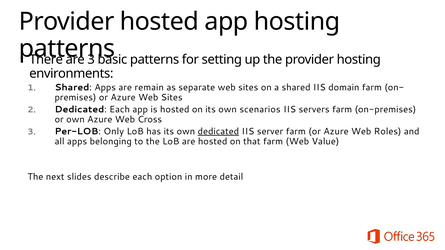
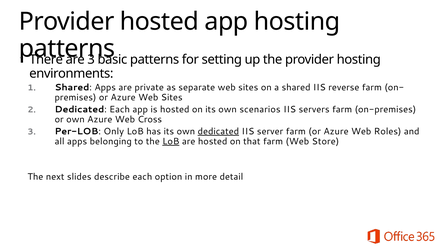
remain: remain -> private
domain: domain -> reverse
LoB at (171, 141) underline: none -> present
Value: Value -> Store
